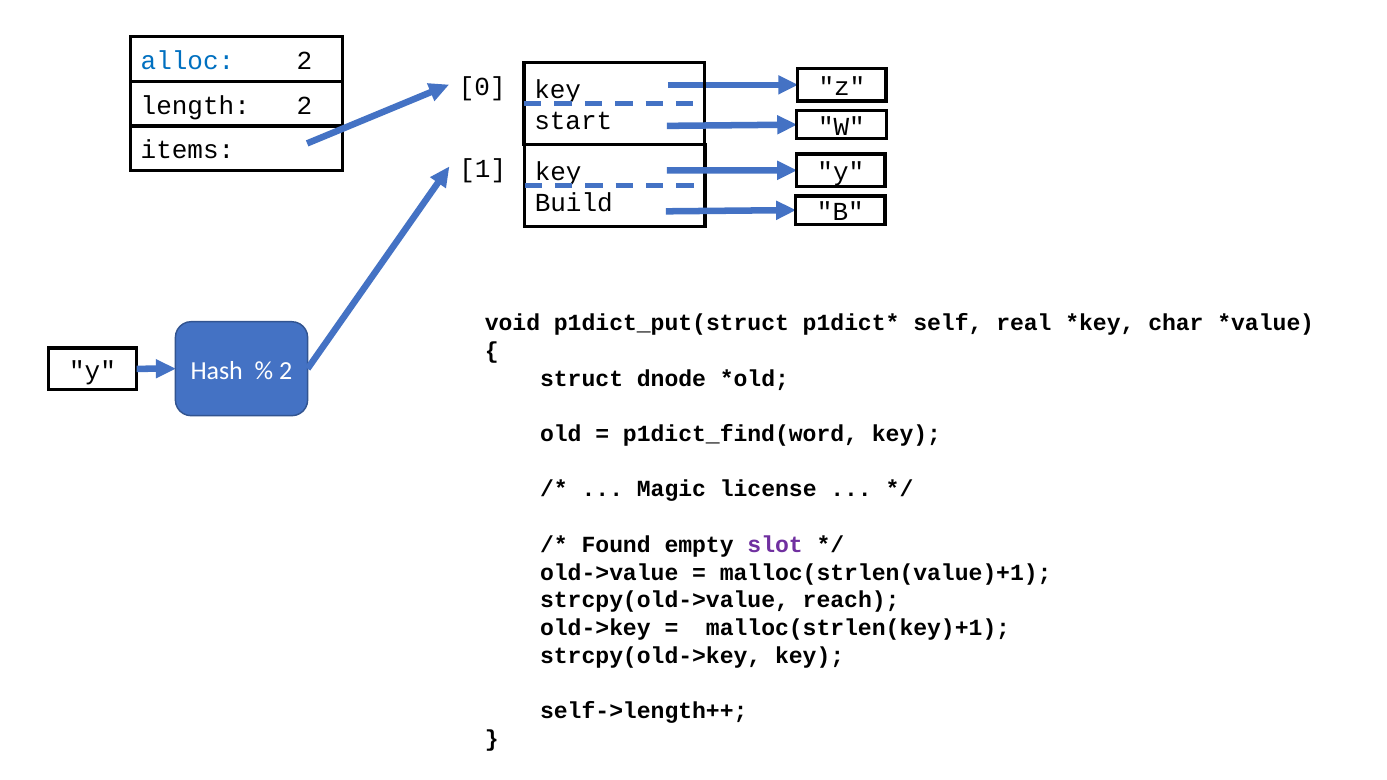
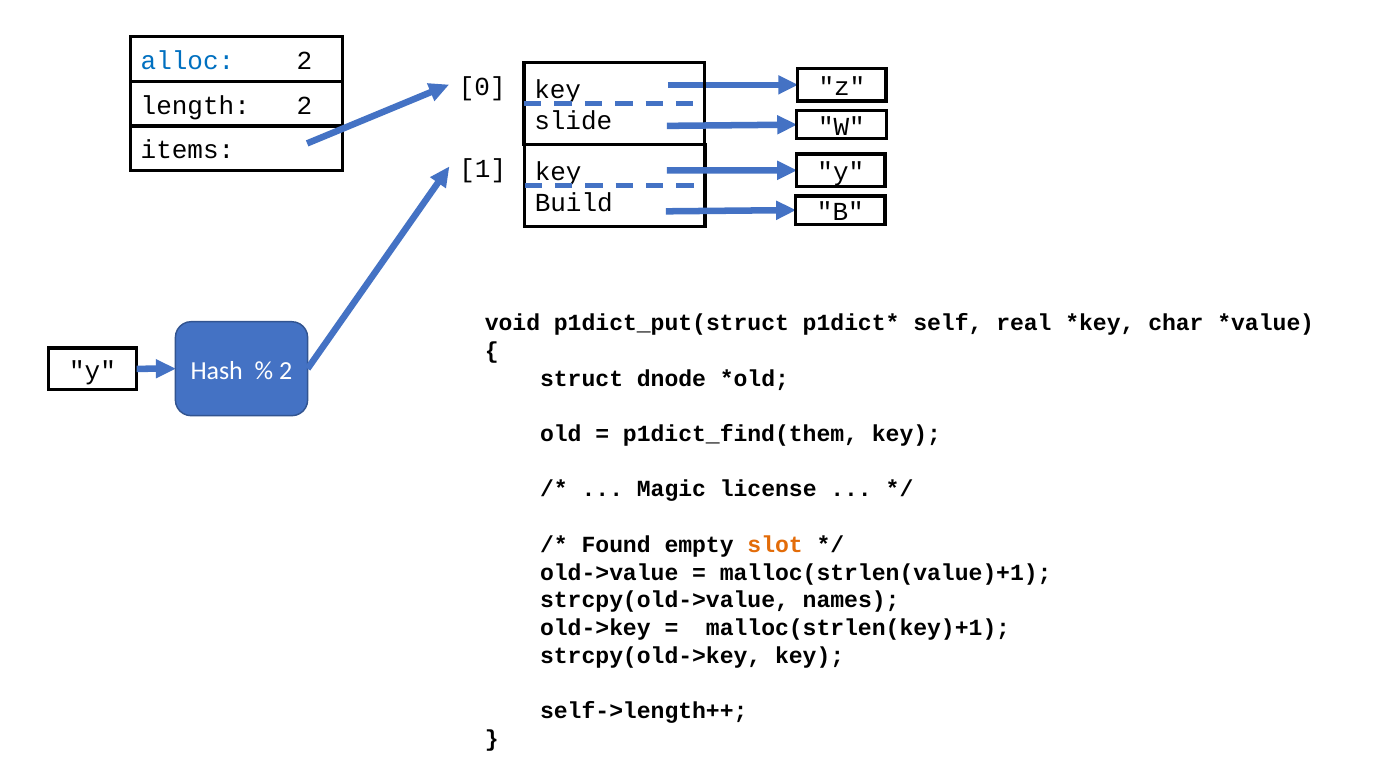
start: start -> slide
p1dict_find(word: p1dict_find(word -> p1dict_find(them
slot colour: purple -> orange
reach: reach -> names
